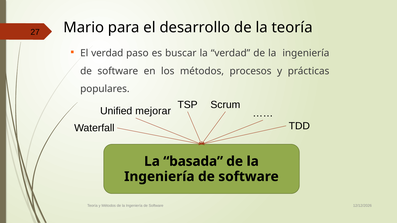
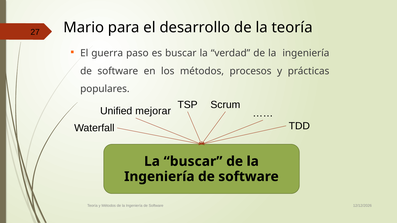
El verdad: verdad -> guerra
La basada: basada -> buscar
